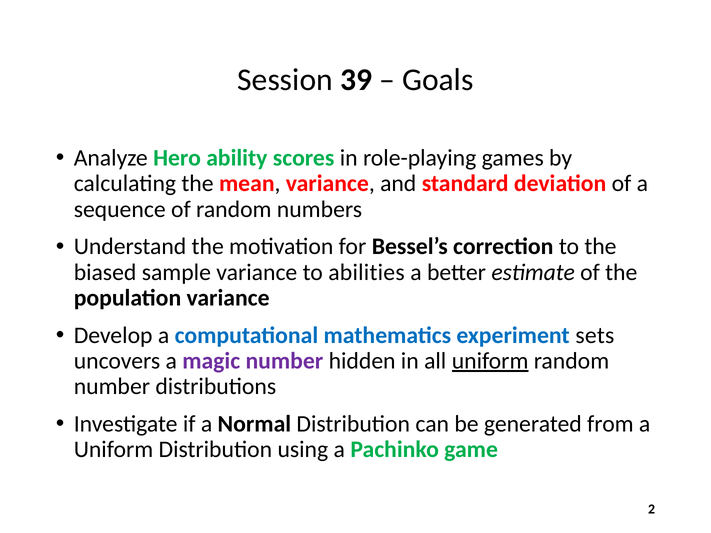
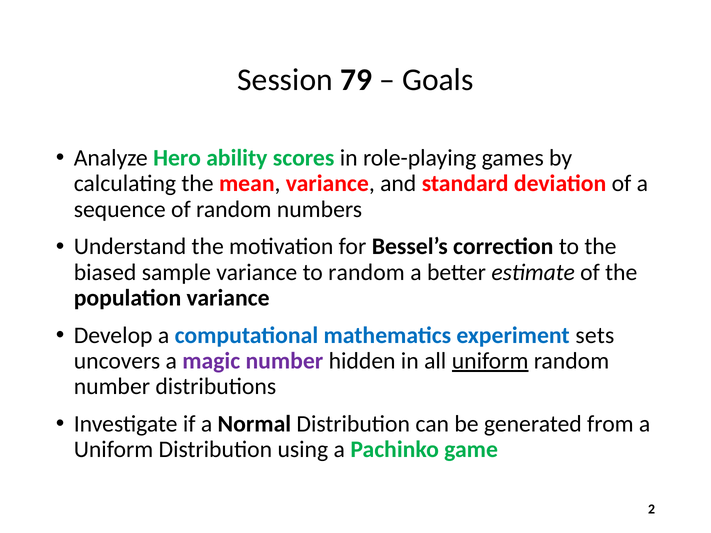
39: 39 -> 79
to abilities: abilities -> random
